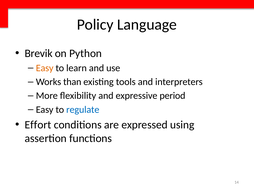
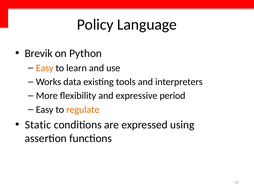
than: than -> data
regulate colour: blue -> orange
Effort: Effort -> Static
